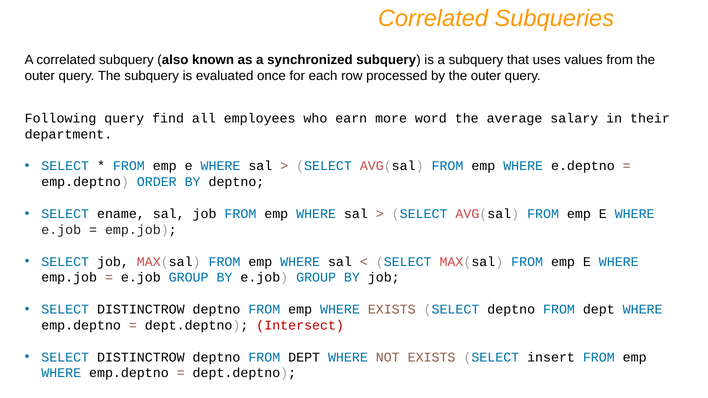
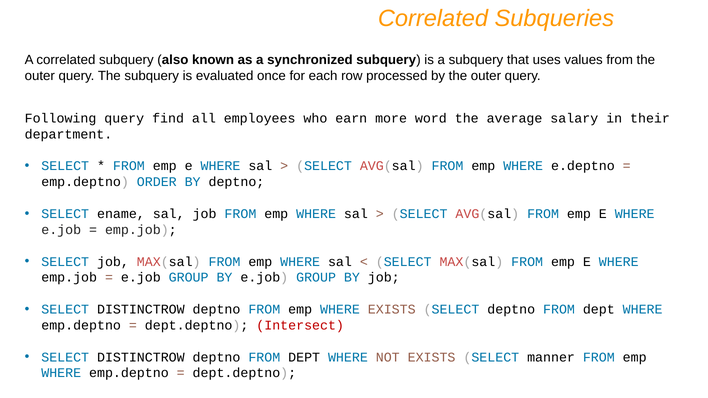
insert: insert -> manner
